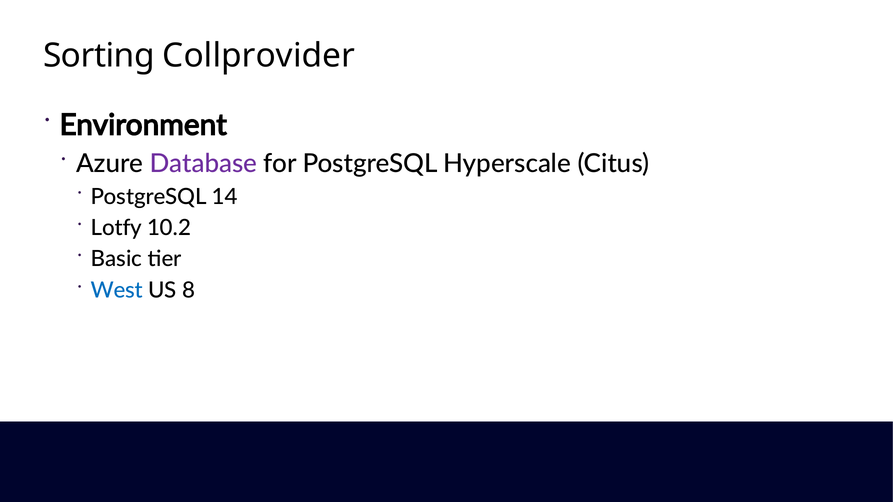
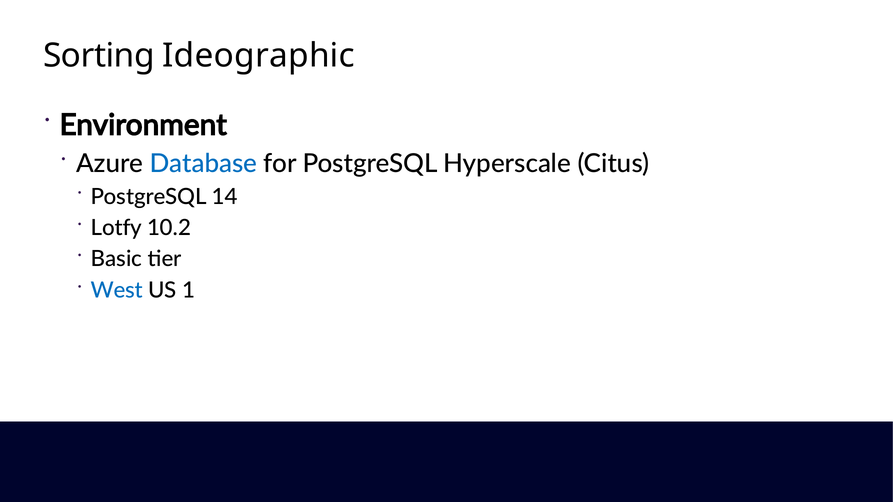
Collprovider: Collprovider -> Ideographic
Database colour: purple -> blue
8: 8 -> 1
